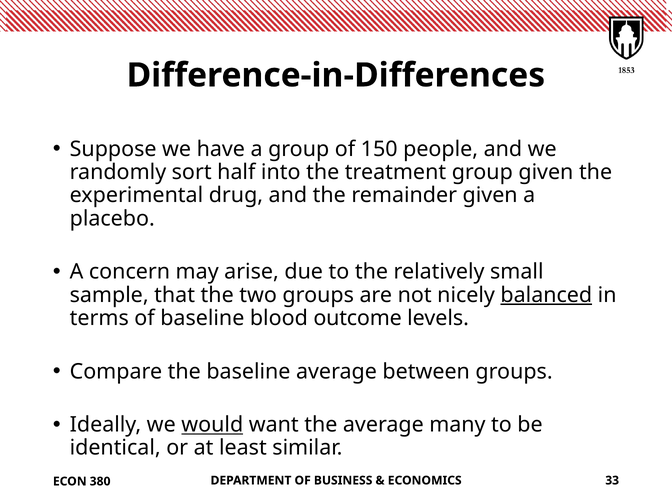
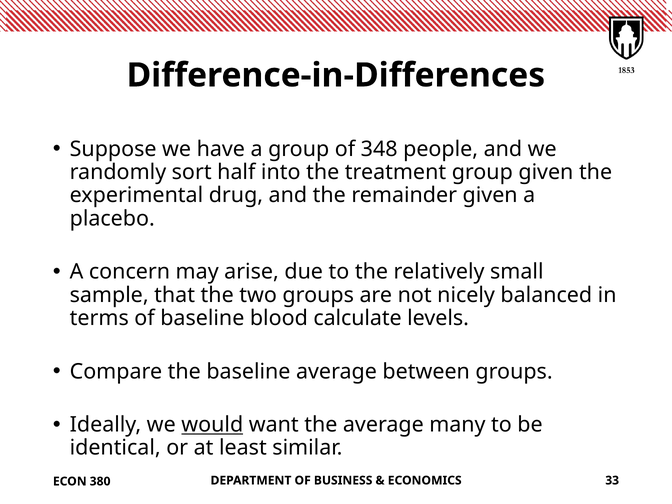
150: 150 -> 348
balanced underline: present -> none
outcome: outcome -> calculate
